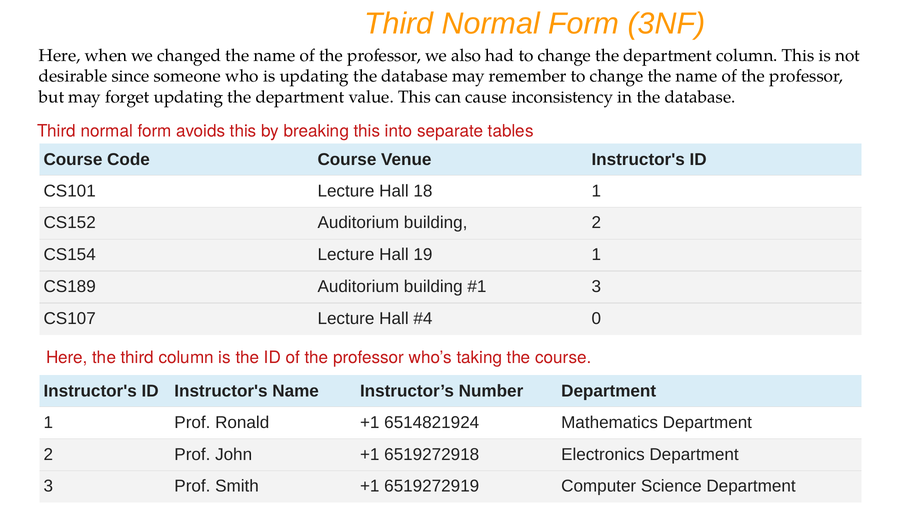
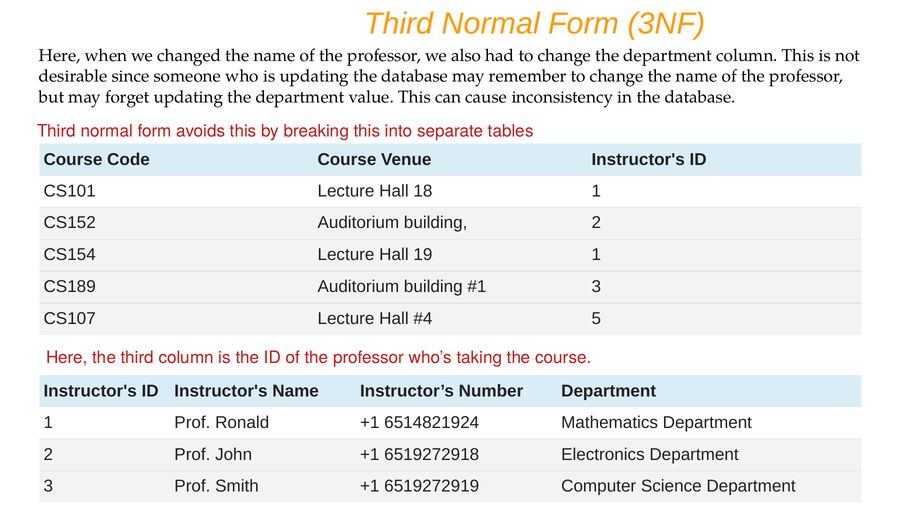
0: 0 -> 5
